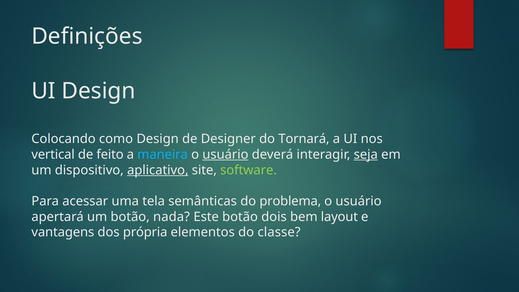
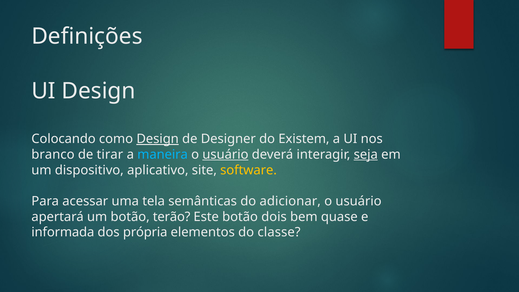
Design at (158, 139) underline: none -> present
Tornará: Tornará -> Existem
vertical: vertical -> branco
feito: feito -> tirar
aplicativo underline: present -> none
software colour: light green -> yellow
problema: problema -> adicionar
nada: nada -> terão
layout: layout -> quase
vantagens: vantagens -> informada
